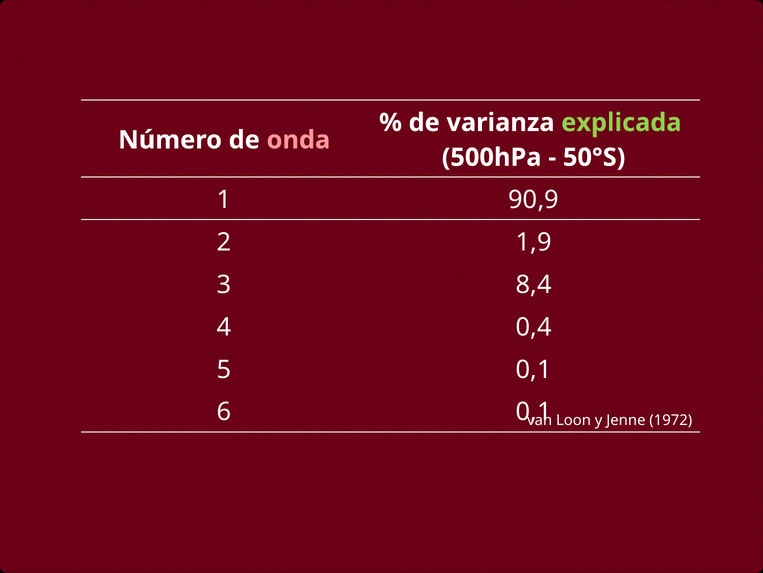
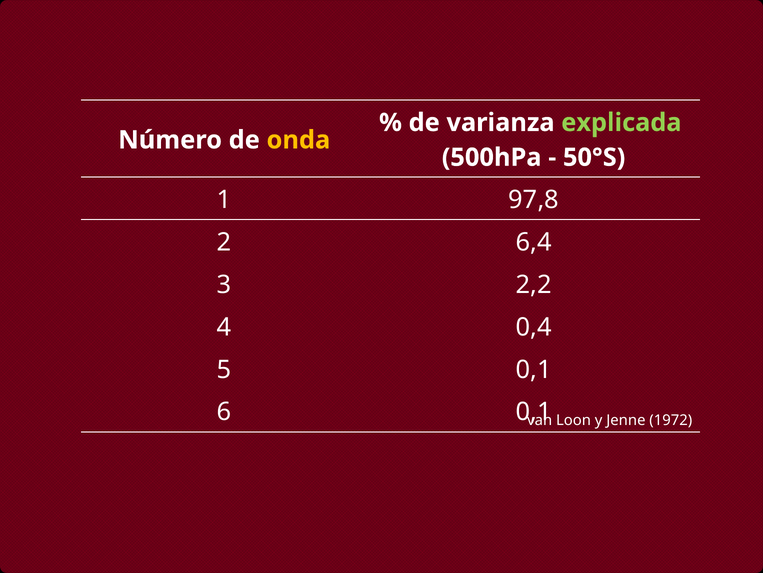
onda colour: pink -> yellow
90,9: 90,9 -> 97,8
1,9: 1,9 -> 6,4
8,4: 8,4 -> 2,2
